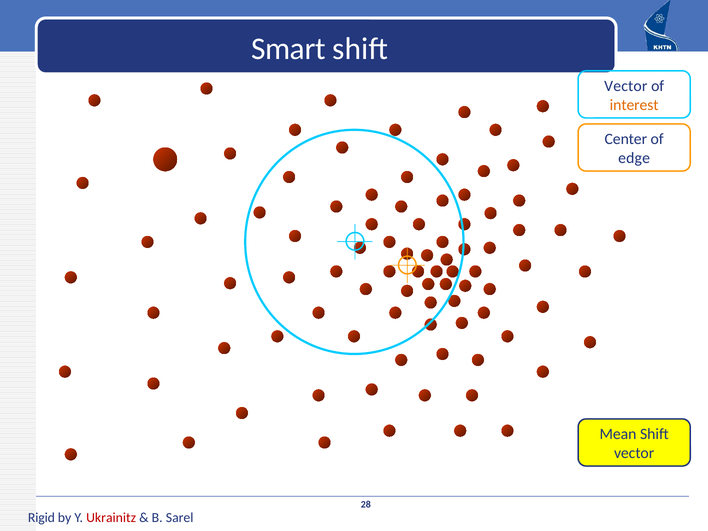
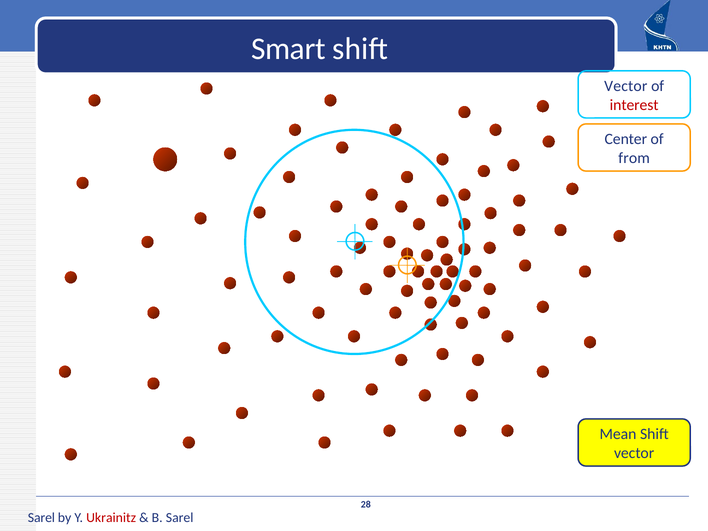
interest colour: orange -> red
edge: edge -> from
Rigid at (41, 518): Rigid -> Sarel
